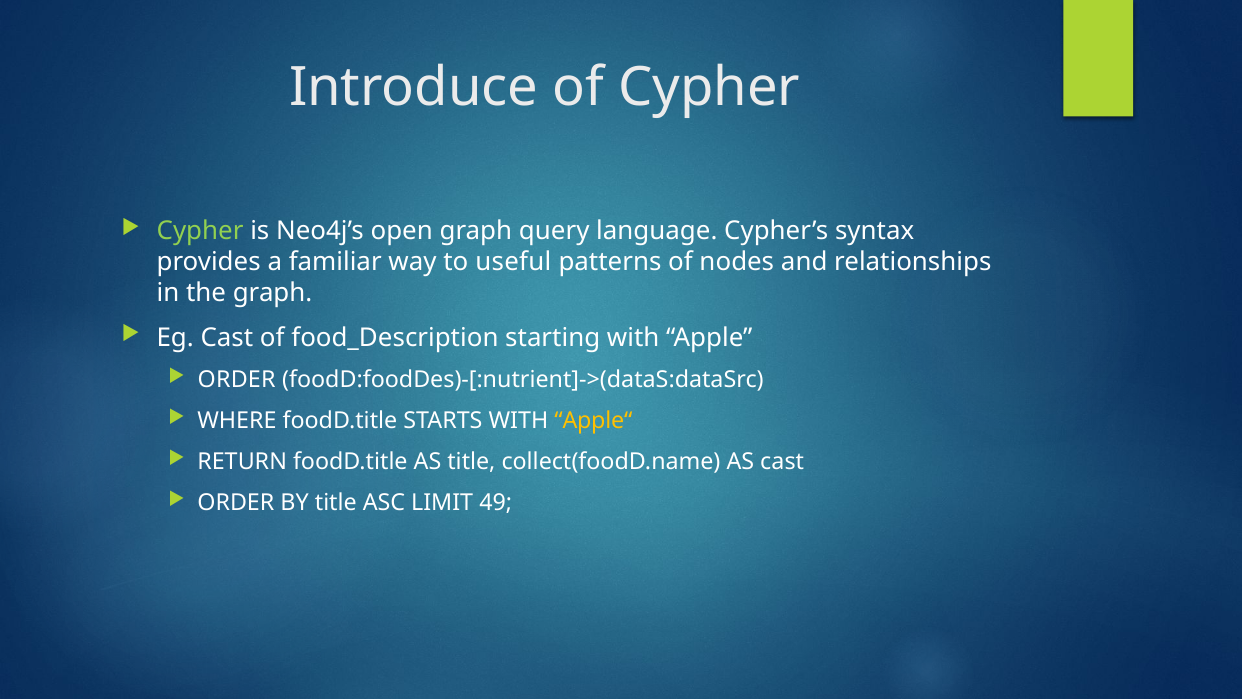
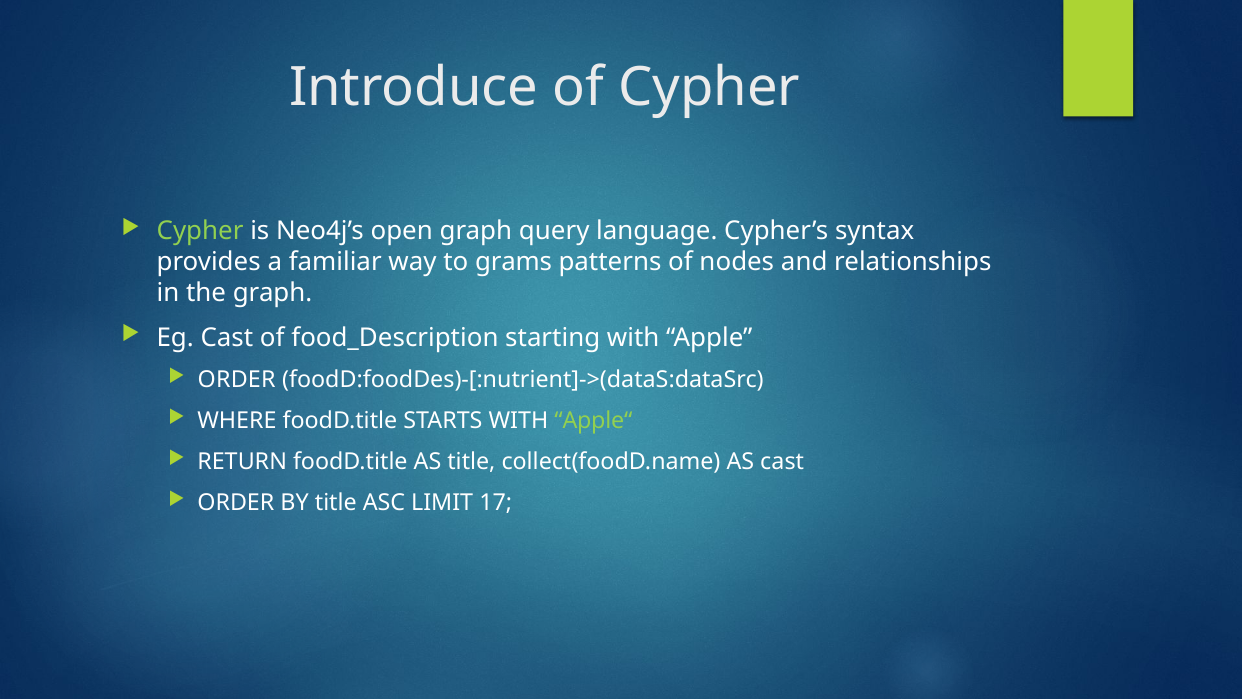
useful: useful -> grams
Apple“ colour: yellow -> light green
49: 49 -> 17
